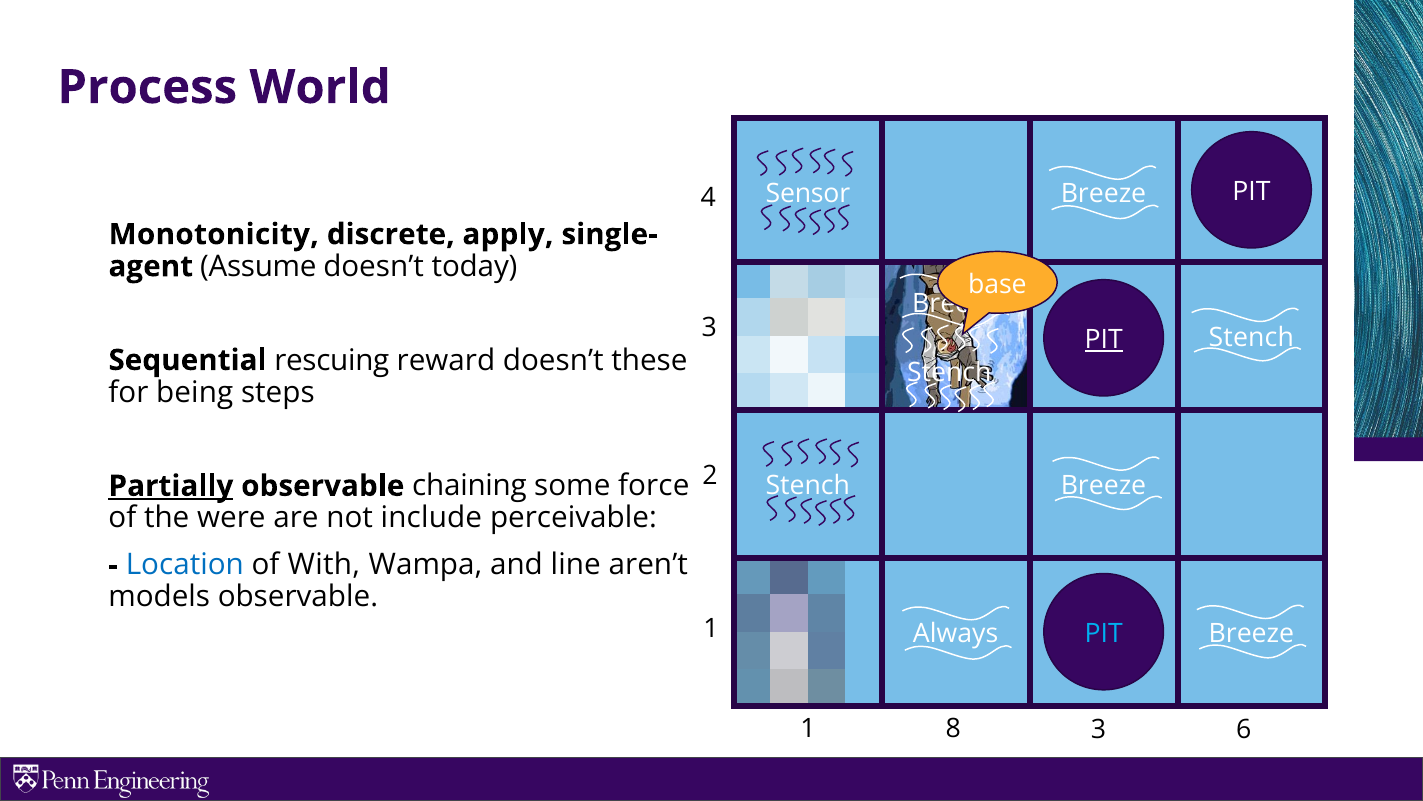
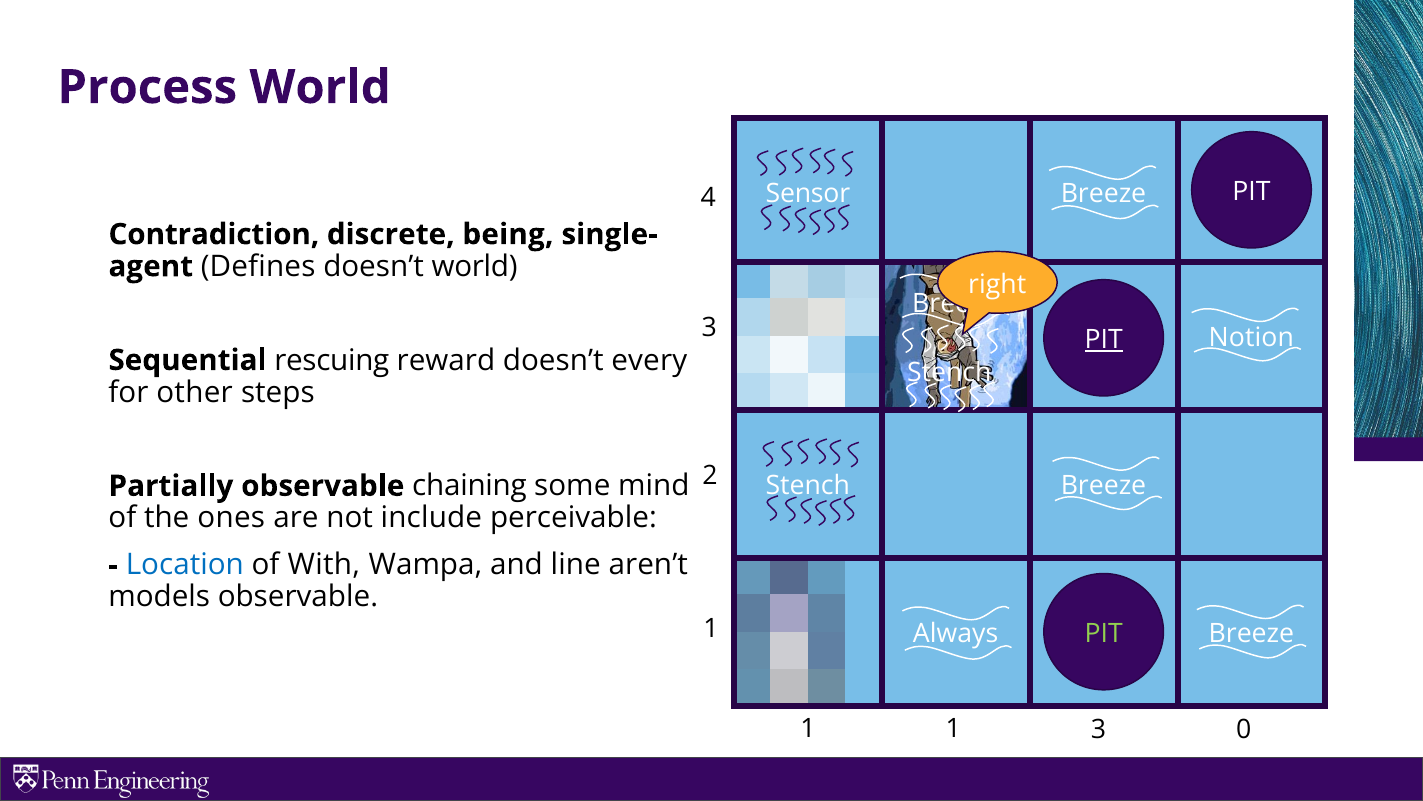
Monotonicity: Monotonicity -> Contradiction
apply: apply -> being
Assume: Assume -> Defines
doesn’t today: today -> world
base: base -> right
Stench at (1251, 337): Stench -> Notion
these: these -> every
being: being -> other
Partially underline: present -> none
force: force -> mind
were: were -> ones
PIT at (1104, 633) colour: light blue -> light green
1 8: 8 -> 1
6: 6 -> 0
